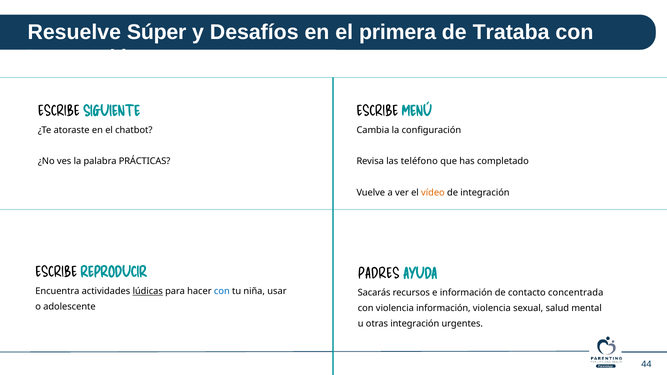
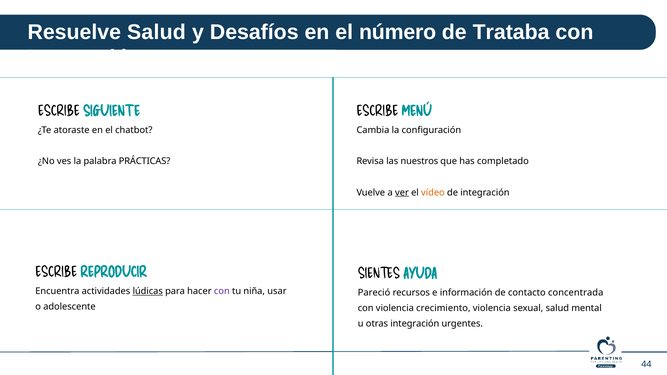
Resuelve Súper: Súper -> Salud
primera: primera -> número
teléfono: teléfono -> nuestros
ver underline: none -> present
PADRES: PADRES -> SIENTES
con at (222, 291) colour: blue -> purple
Sacarás: Sacarás -> Pareció
violencia información: información -> crecimiento
